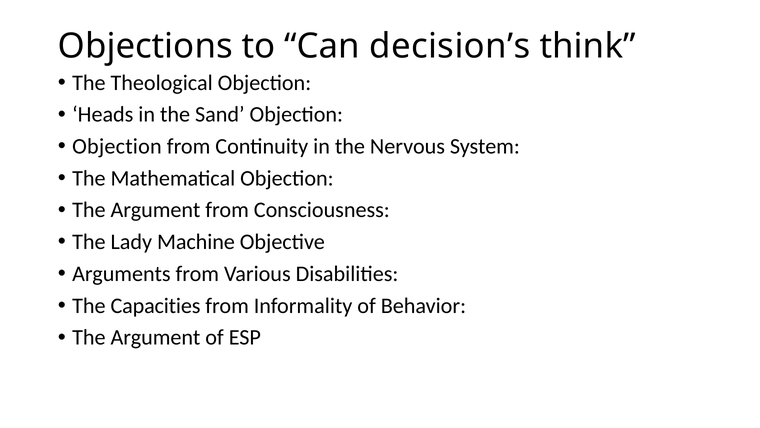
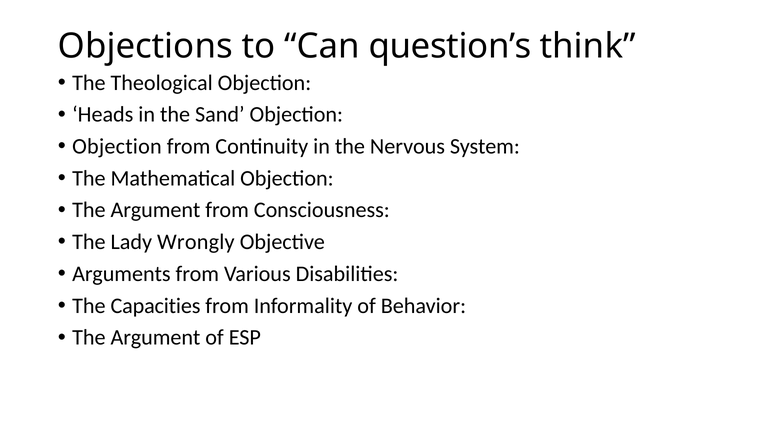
decision’s: decision’s -> question’s
Machine: Machine -> Wrongly
